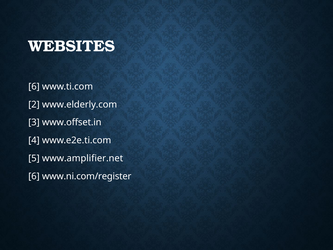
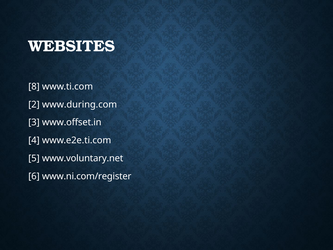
6 at (34, 86): 6 -> 8
www.elderly.com: www.elderly.com -> www.during.com
www.amplifier.net: www.amplifier.net -> www.voluntary.net
